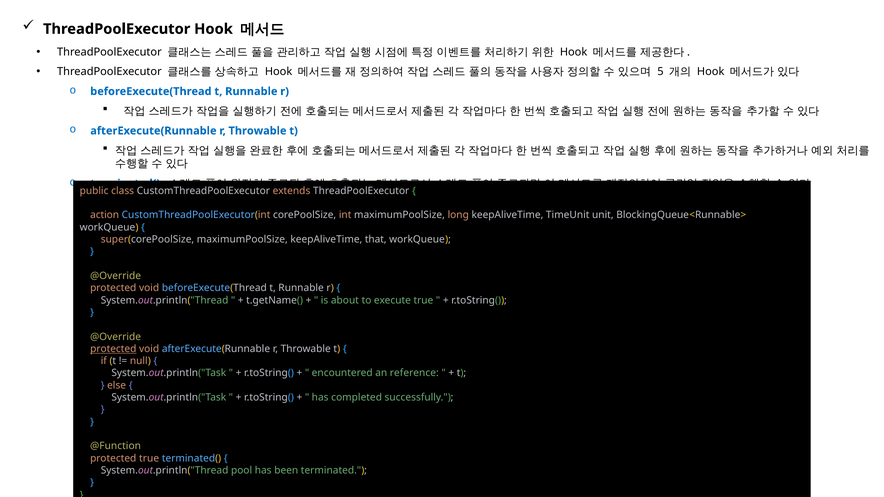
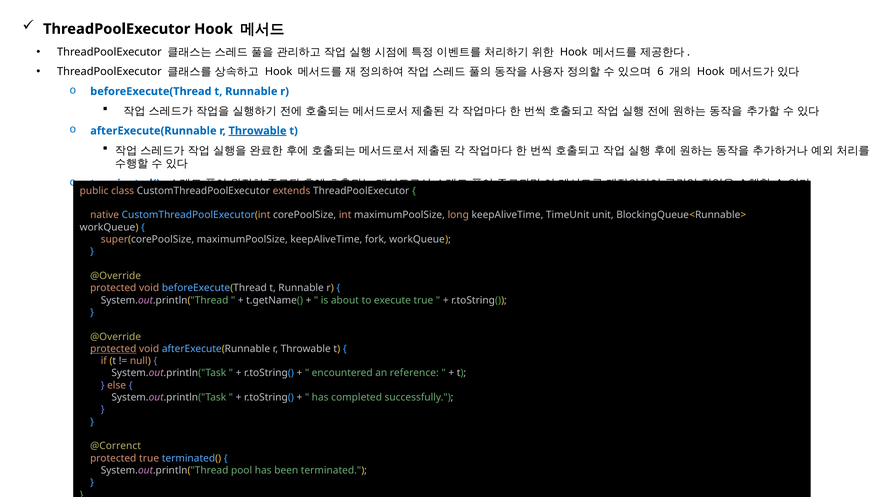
5: 5 -> 6
Throwable at (258, 131) underline: none -> present
action: action -> native
that: that -> fork
@Function: @Function -> @Correnct
